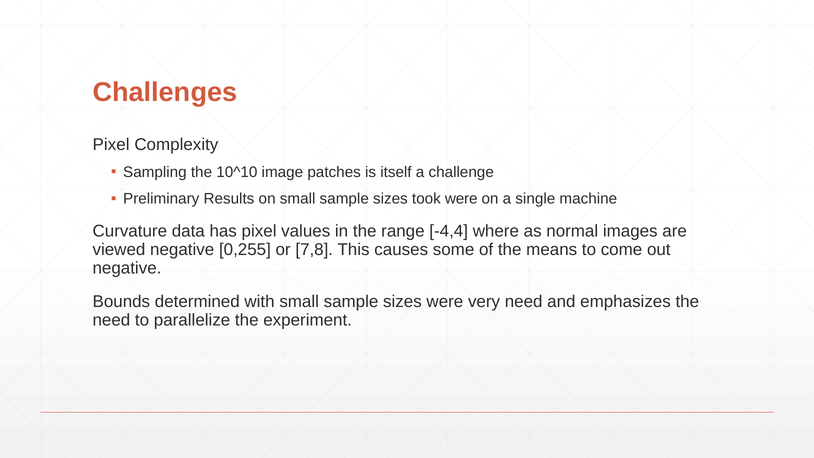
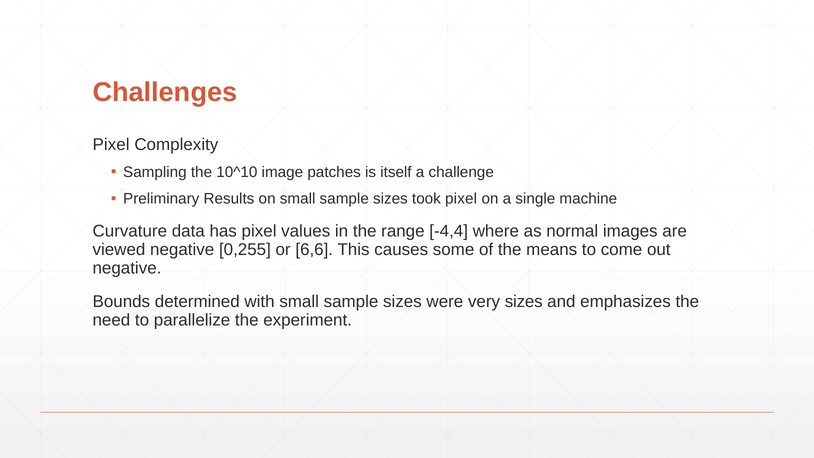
took were: were -> pixel
7,8: 7,8 -> 6,6
very need: need -> sizes
